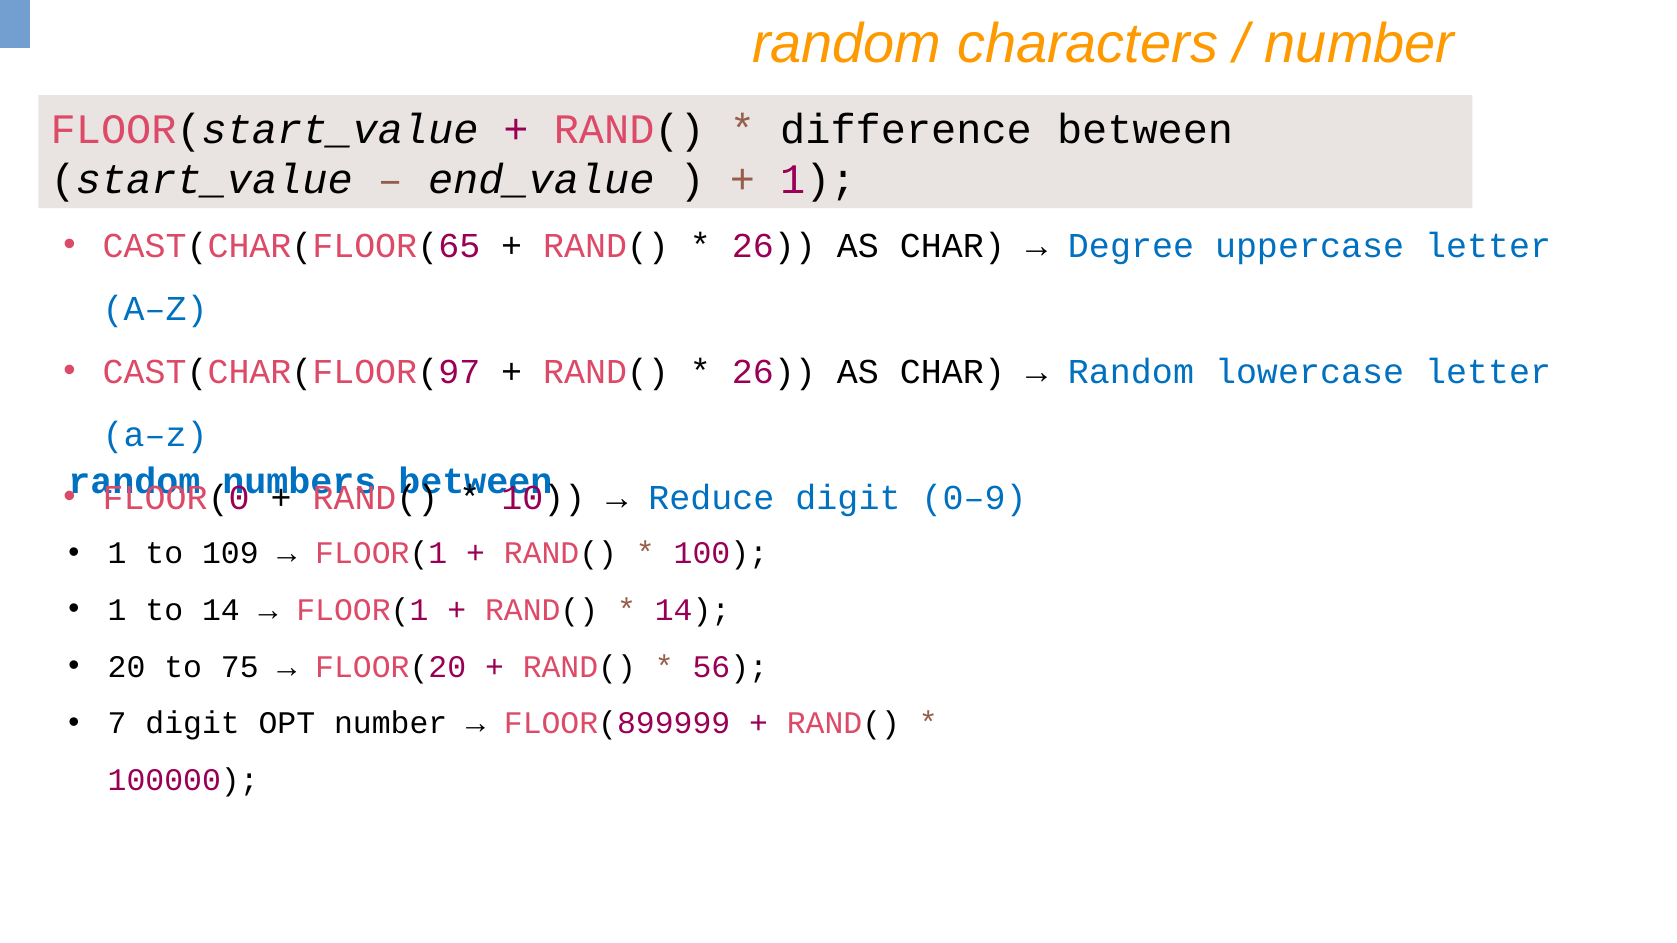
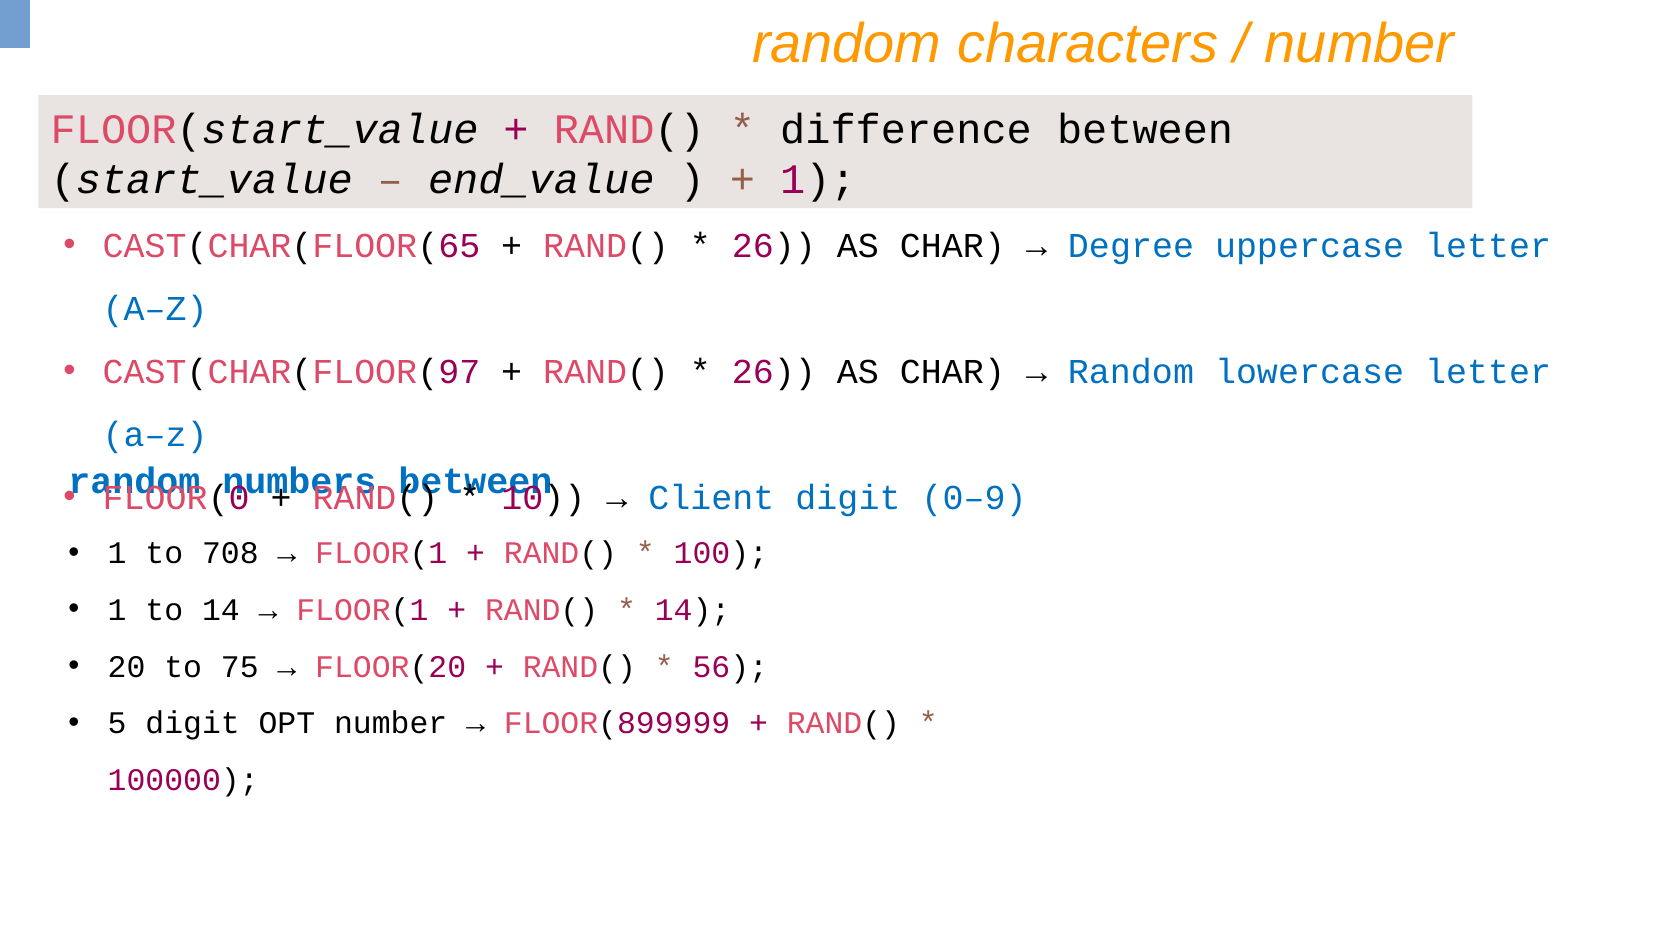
Reduce: Reduce -> Client
109: 109 -> 708
7: 7 -> 5
